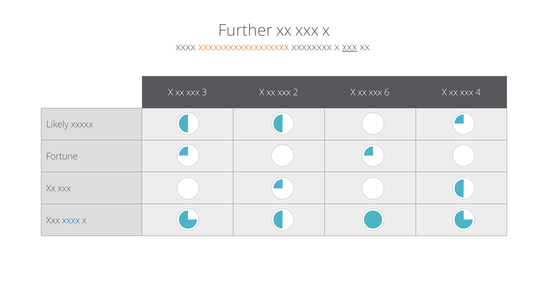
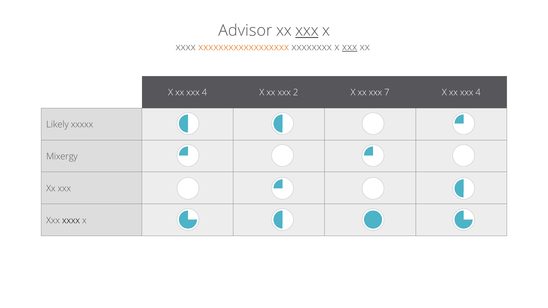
Further: Further -> Advisor
xxx at (307, 31) underline: none -> present
3 at (204, 93): 3 -> 4
6: 6 -> 7
Fortune: Fortune -> Mixergy
xxxx at (71, 221) colour: blue -> black
